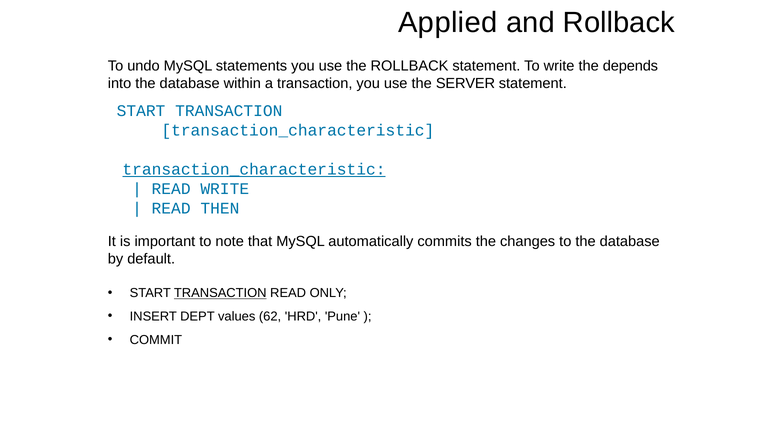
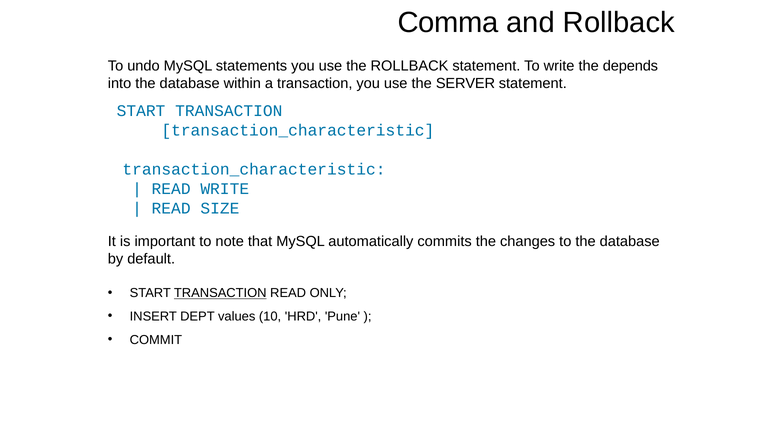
Applied: Applied -> Comma
transaction_characteristic at (254, 169) underline: present -> none
THEN: THEN -> SIZE
62: 62 -> 10
